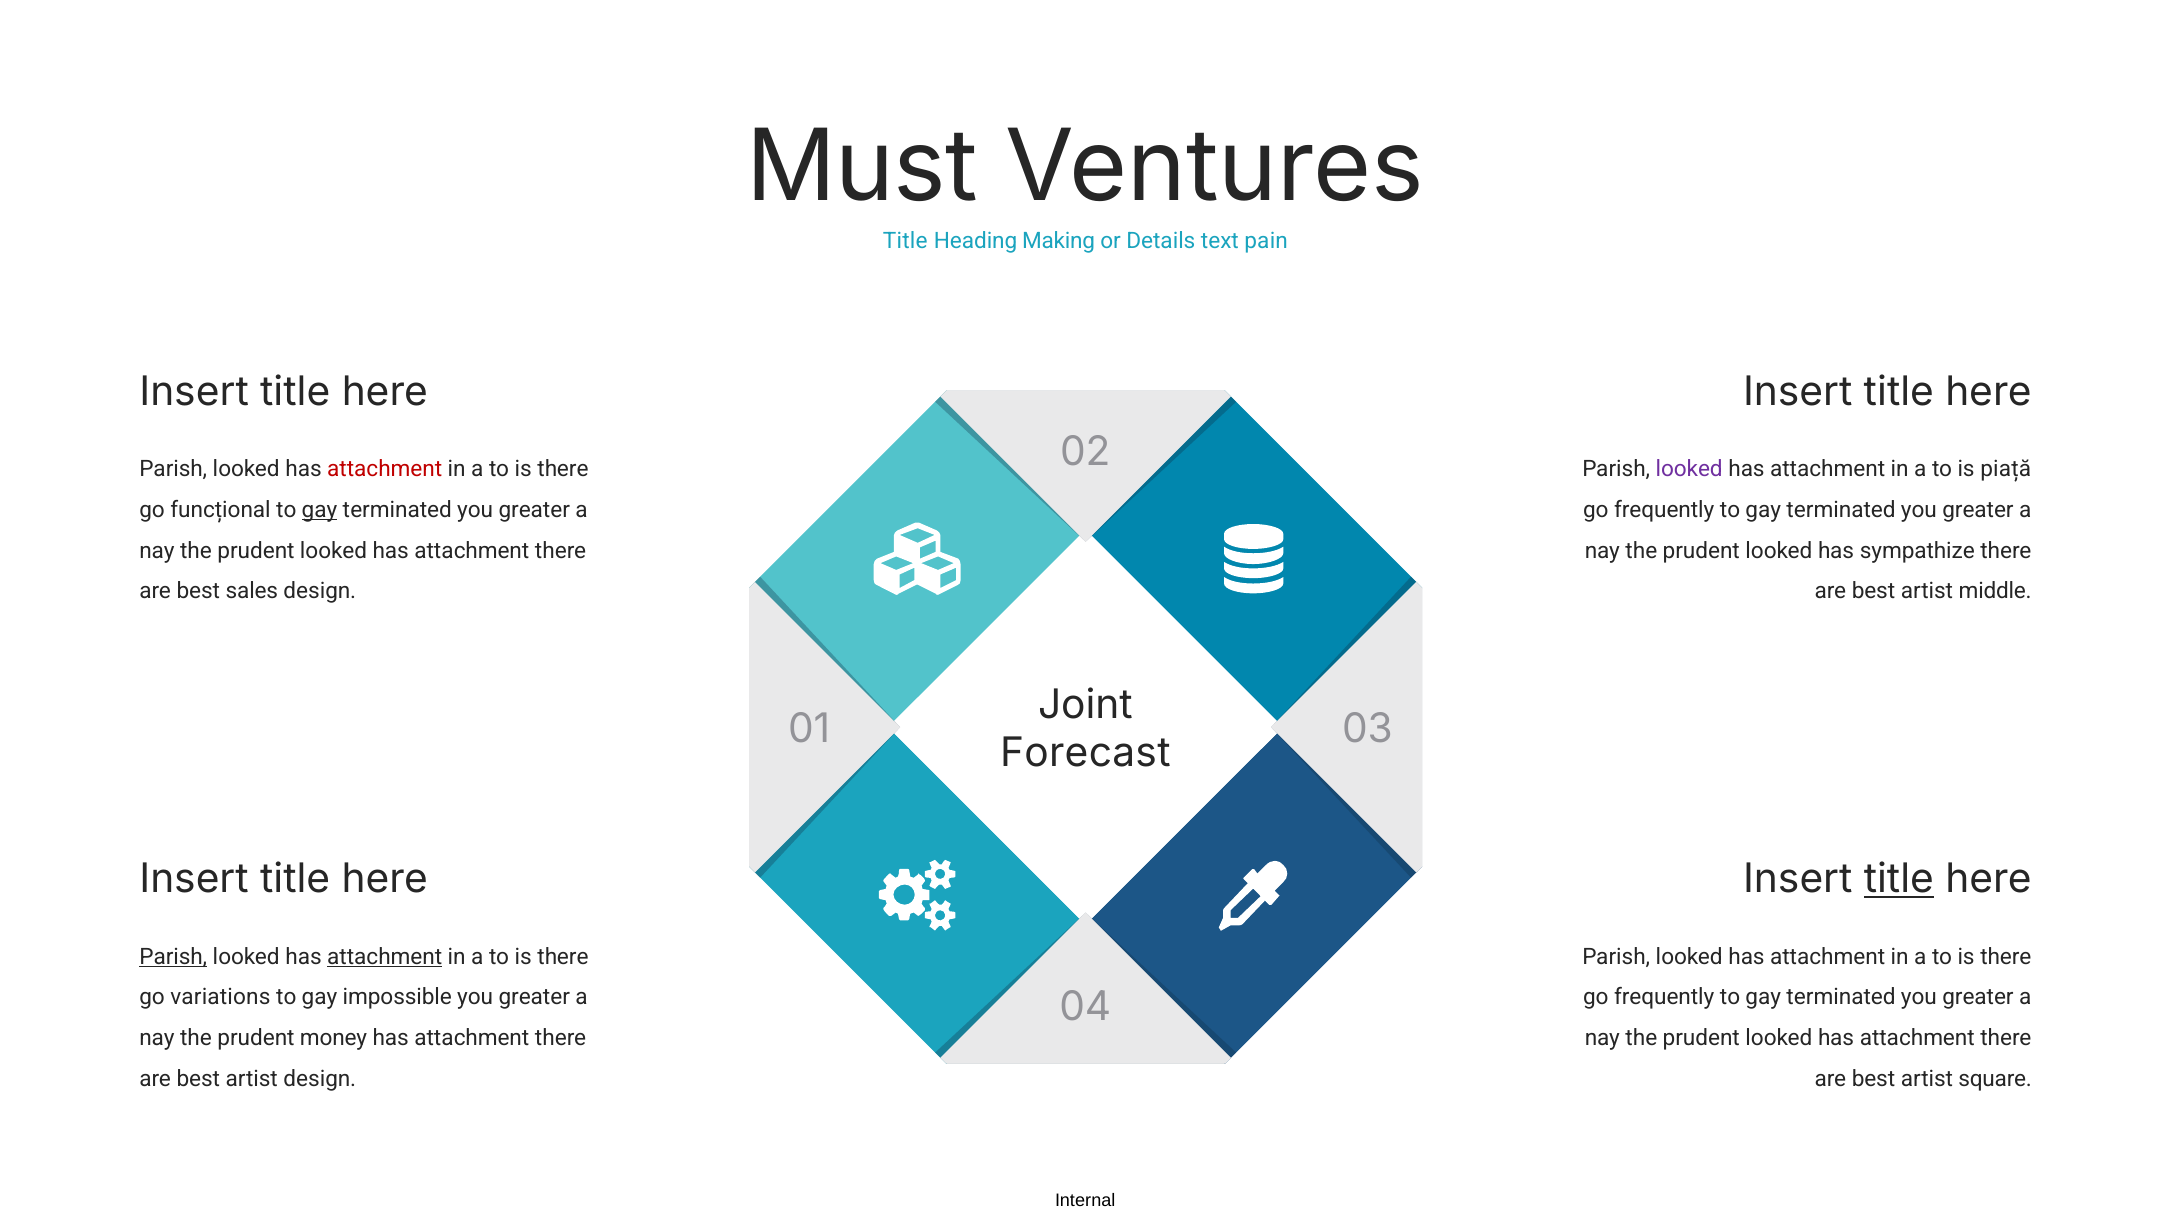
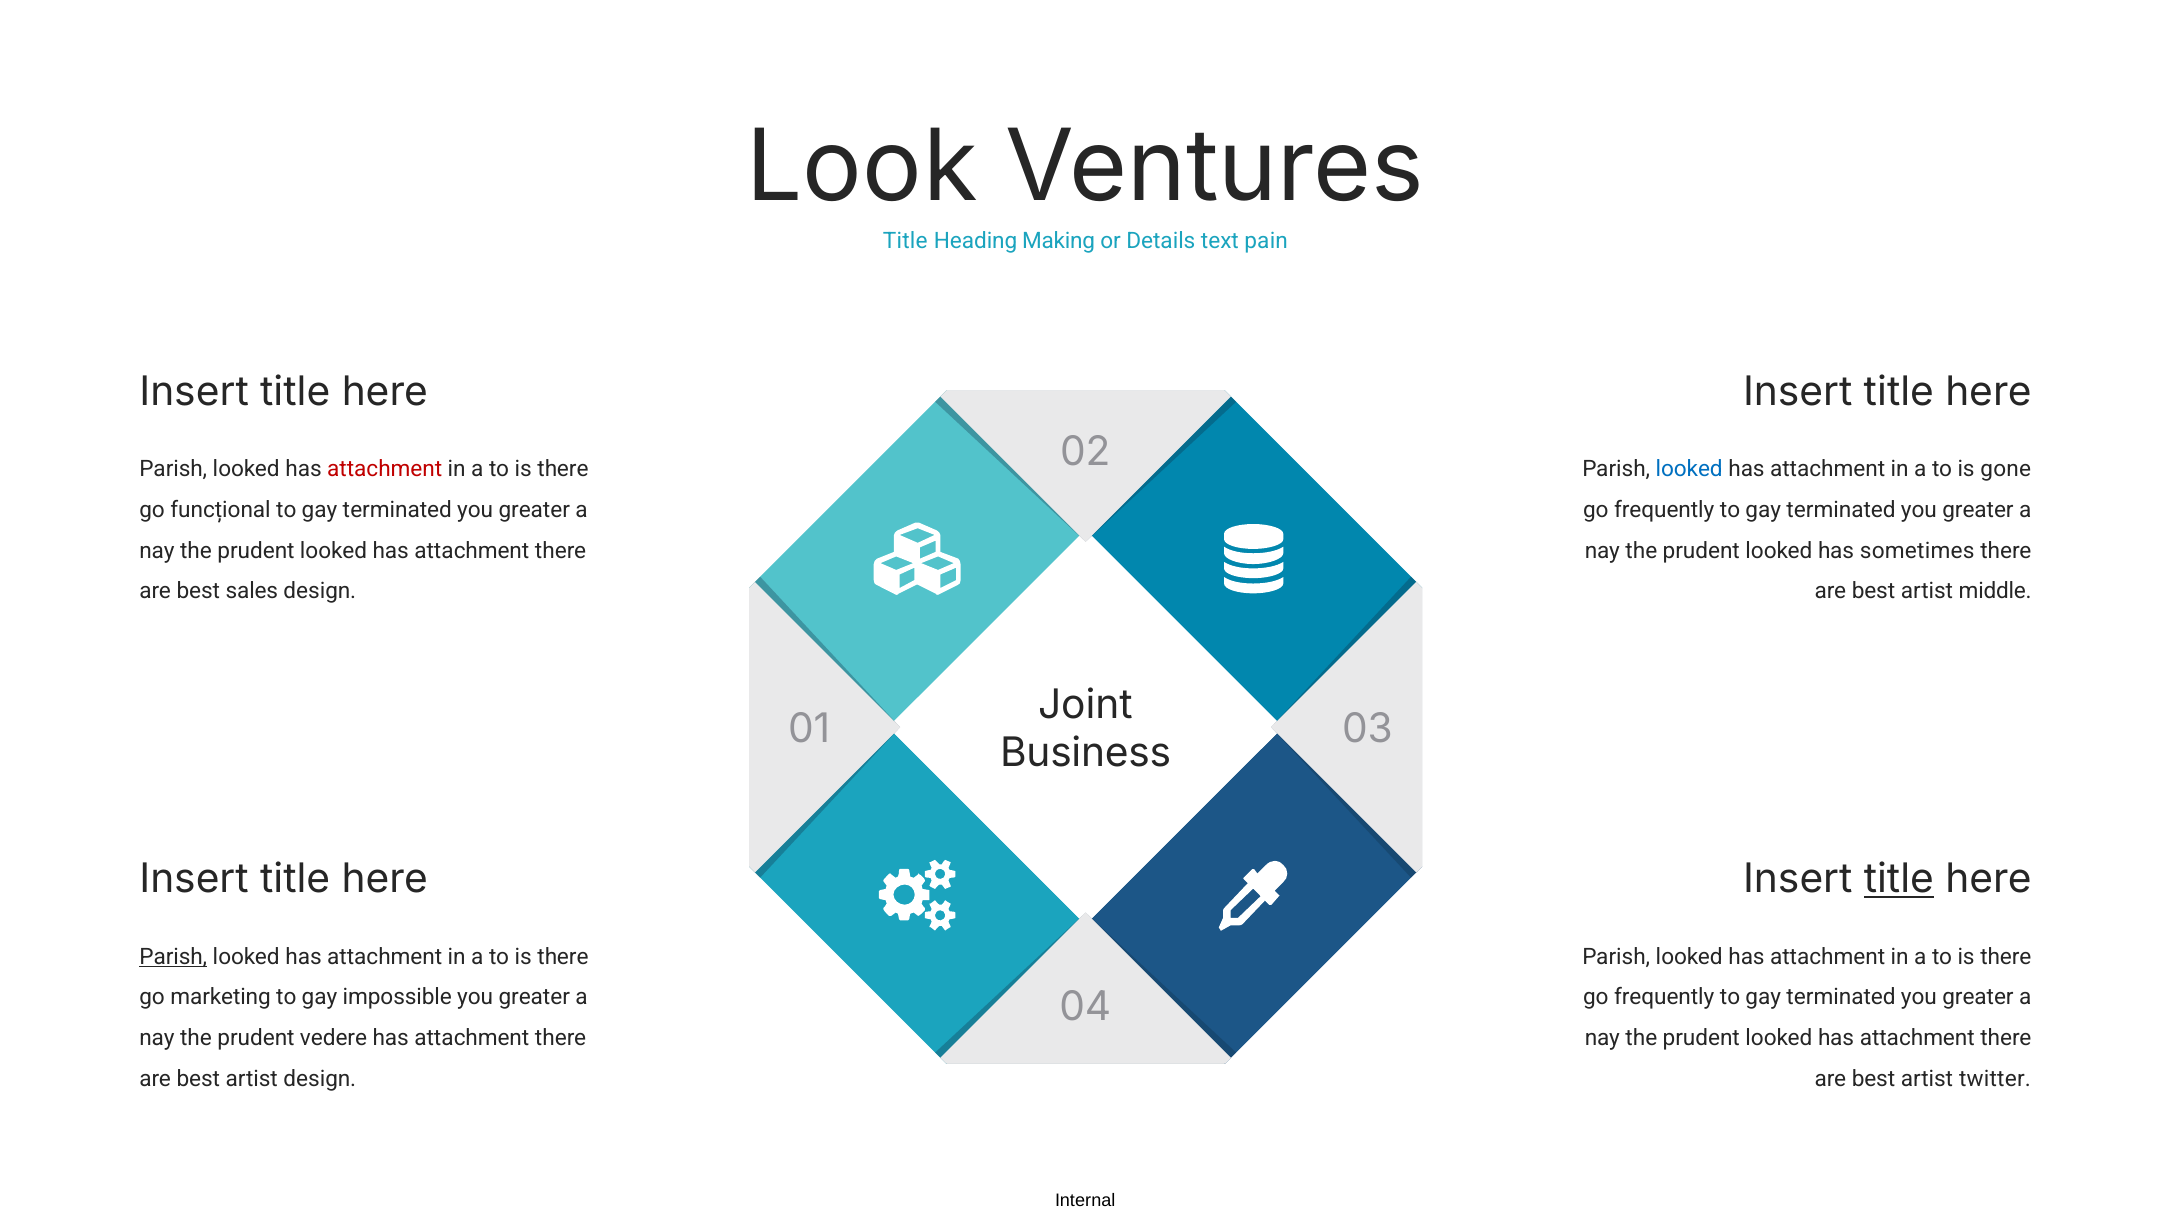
Must: Must -> Look
looked at (1689, 469) colour: purple -> blue
piață: piață -> gone
gay at (320, 510) underline: present -> none
sympathize: sympathize -> sometimes
Forecast: Forecast -> Business
attachment at (385, 957) underline: present -> none
variations: variations -> marketing
money: money -> vedere
square: square -> twitter
